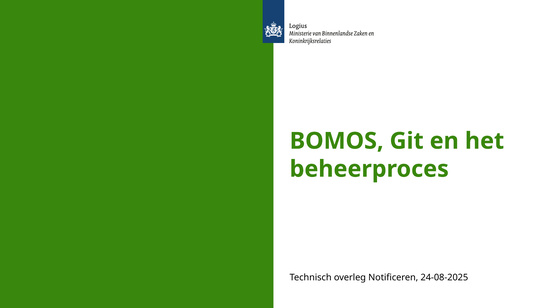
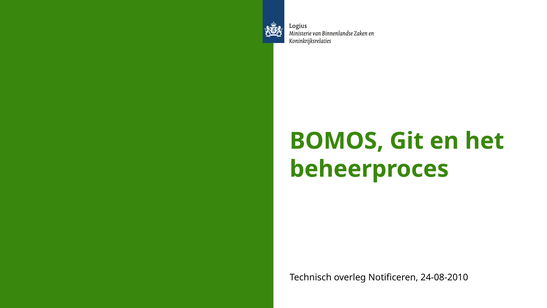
24-08-2025: 24-08-2025 -> 24-08-2010
